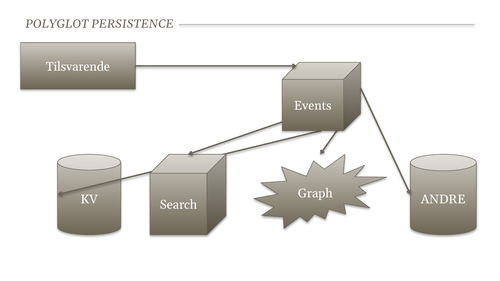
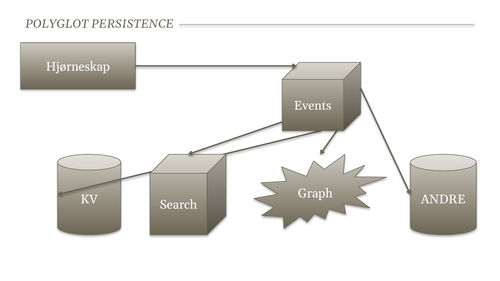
Tilsvarende: Tilsvarende -> Hjørneskap
